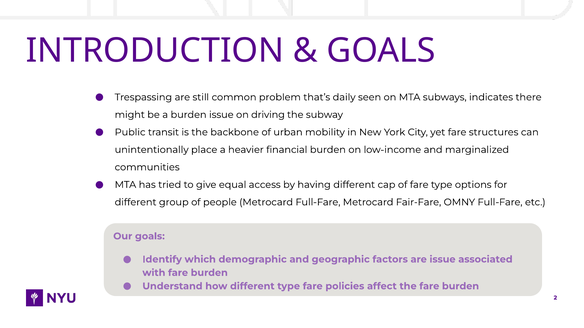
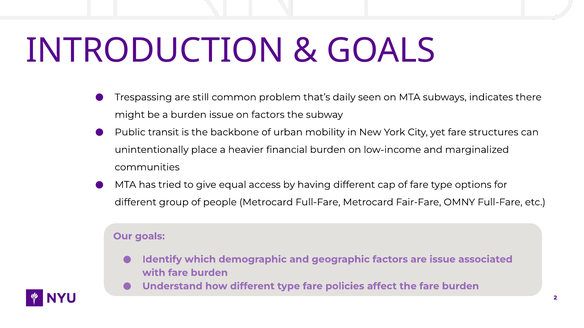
on driving: driving -> factors
